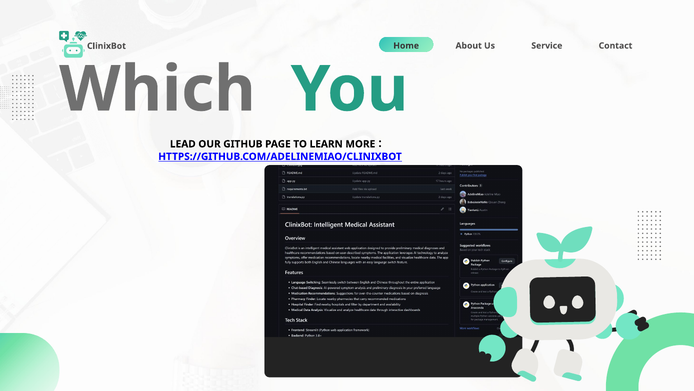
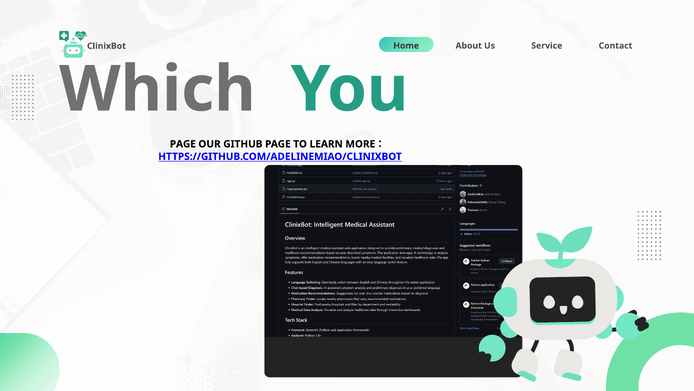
LEAD at (183, 144): LEAD -> PAGE
